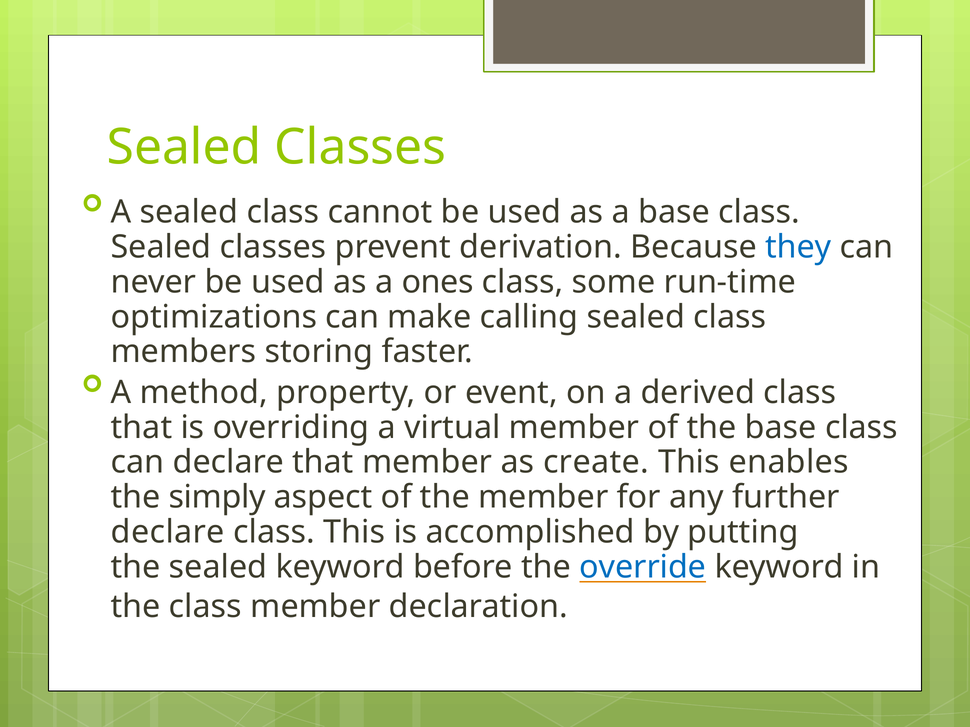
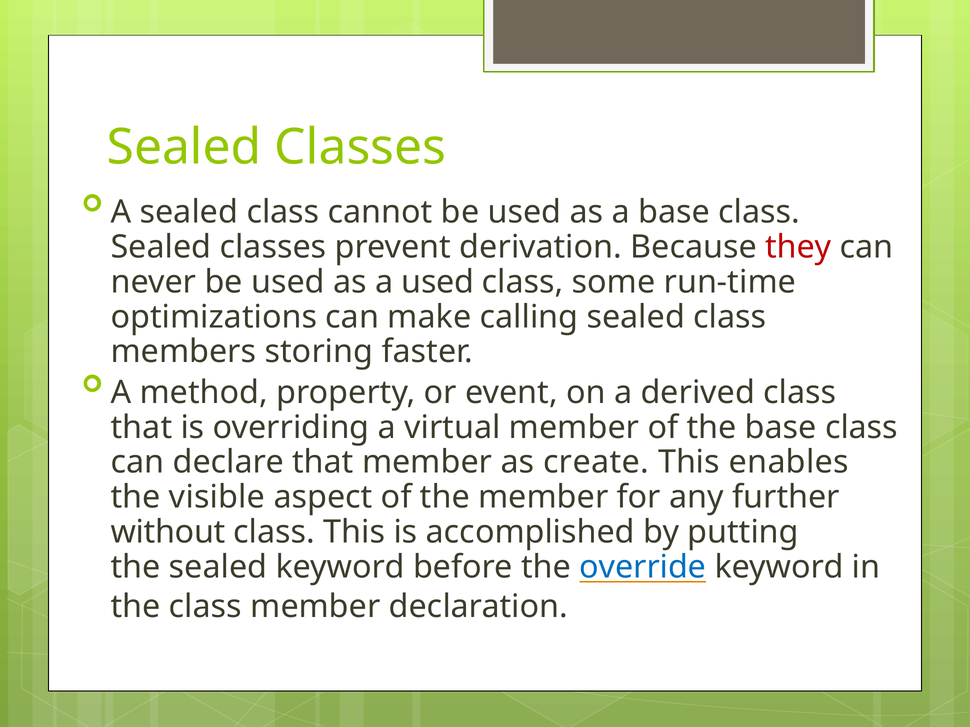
they colour: blue -> red
a ones: ones -> used
simply: simply -> visible
declare at (168, 532): declare -> without
